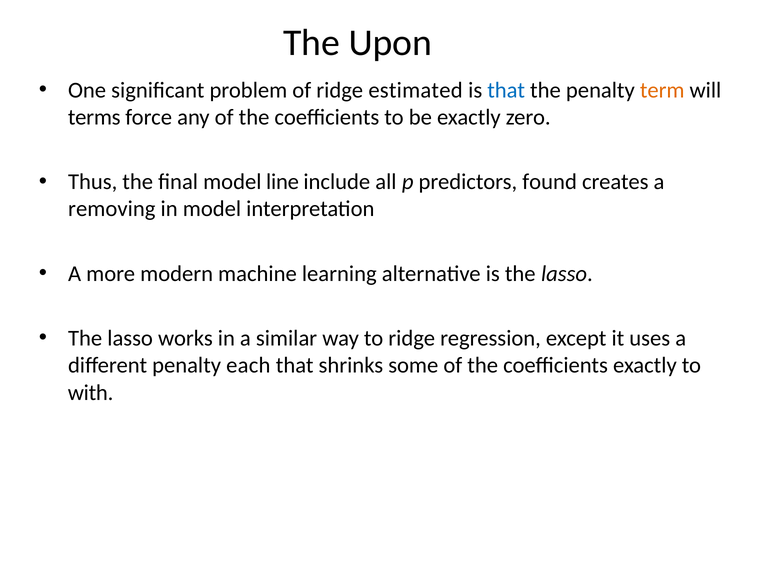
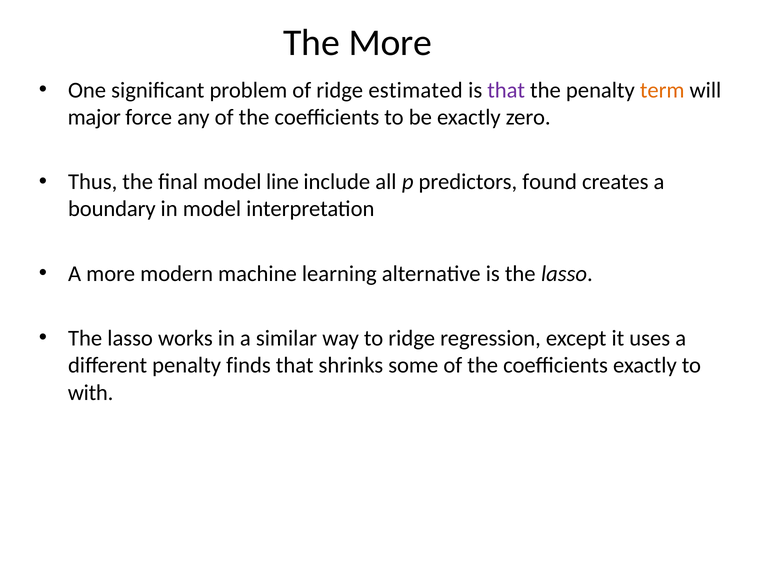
The Upon: Upon -> More
that at (506, 90) colour: blue -> purple
terms: terms -> major
removing: removing -> boundary
each: each -> finds
